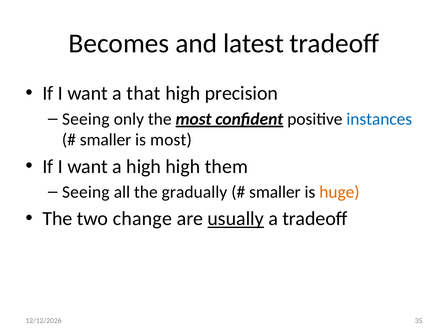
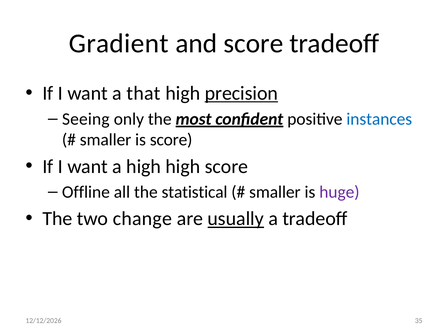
Becomes: Becomes -> Gradient
and latest: latest -> score
precision underline: none -> present
is most: most -> score
high them: them -> score
Seeing at (86, 192): Seeing -> Offline
gradually: gradually -> statistical
huge colour: orange -> purple
